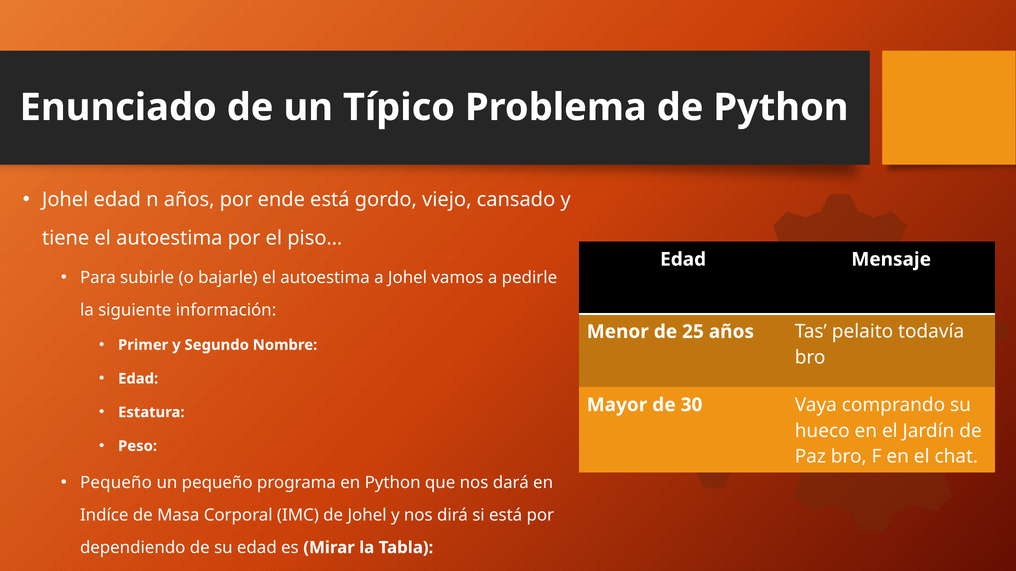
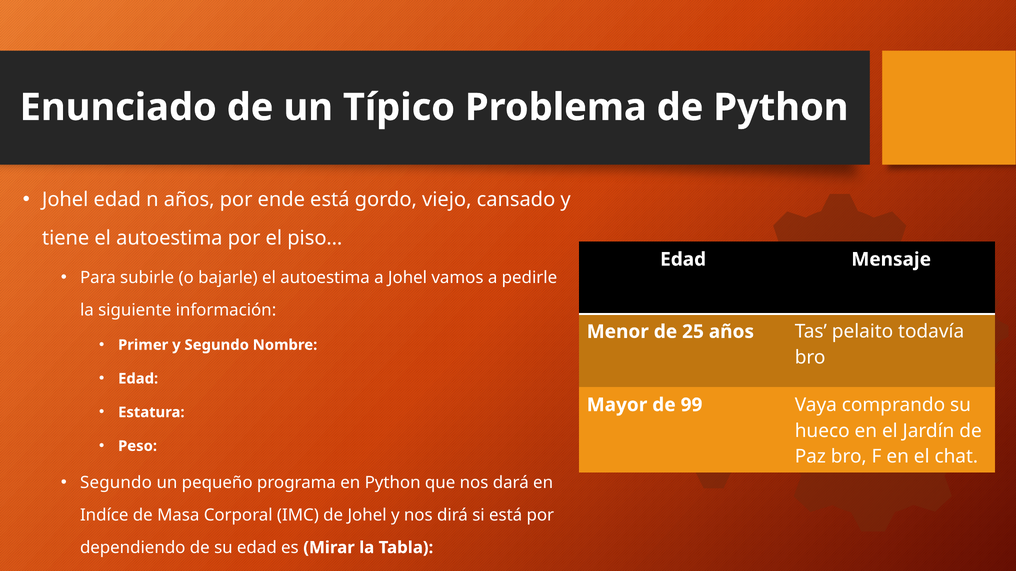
30: 30 -> 99
Pequeño at (116, 483): Pequeño -> Segundo
